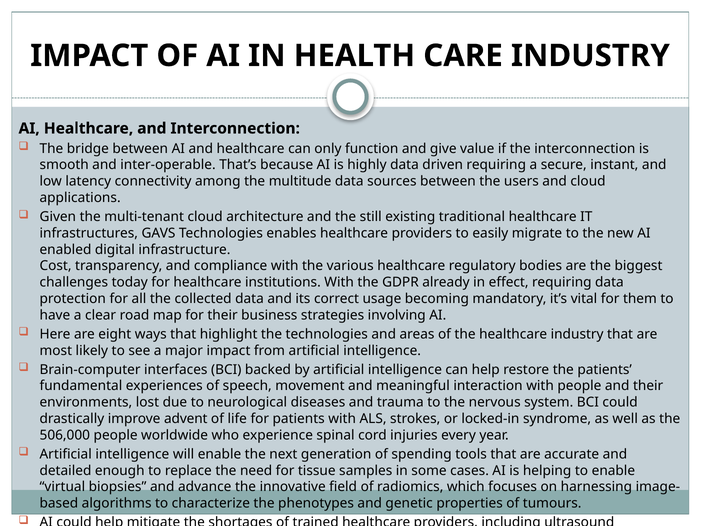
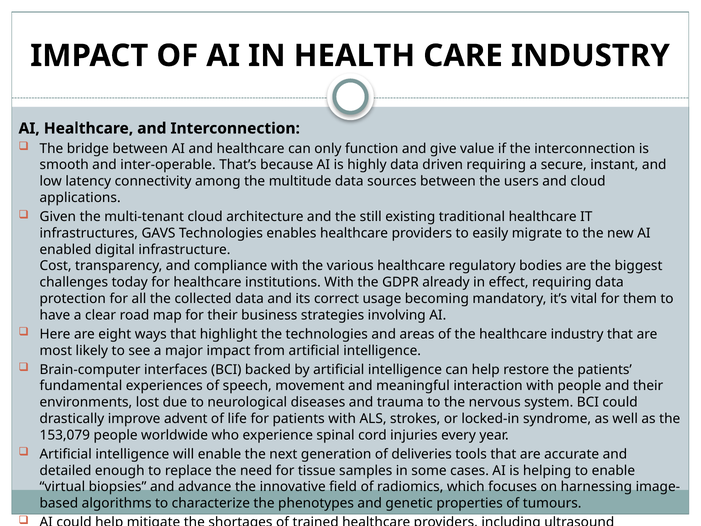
506,000: 506,000 -> 153,079
spending: spending -> deliveries
